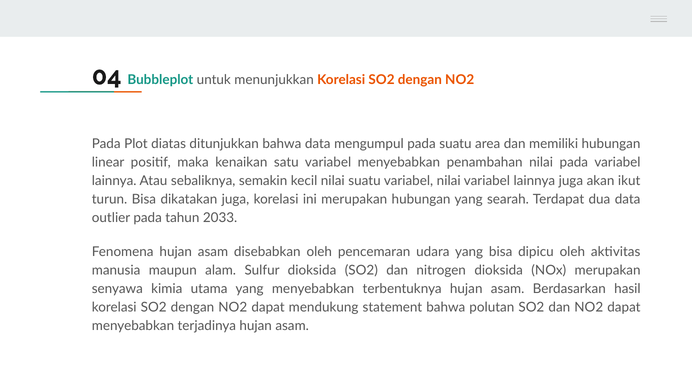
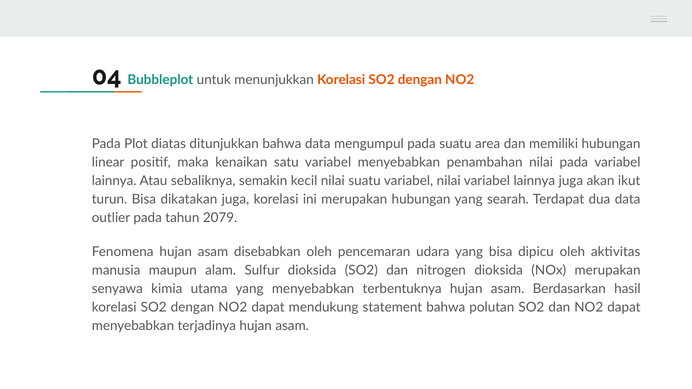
2033: 2033 -> 2079
